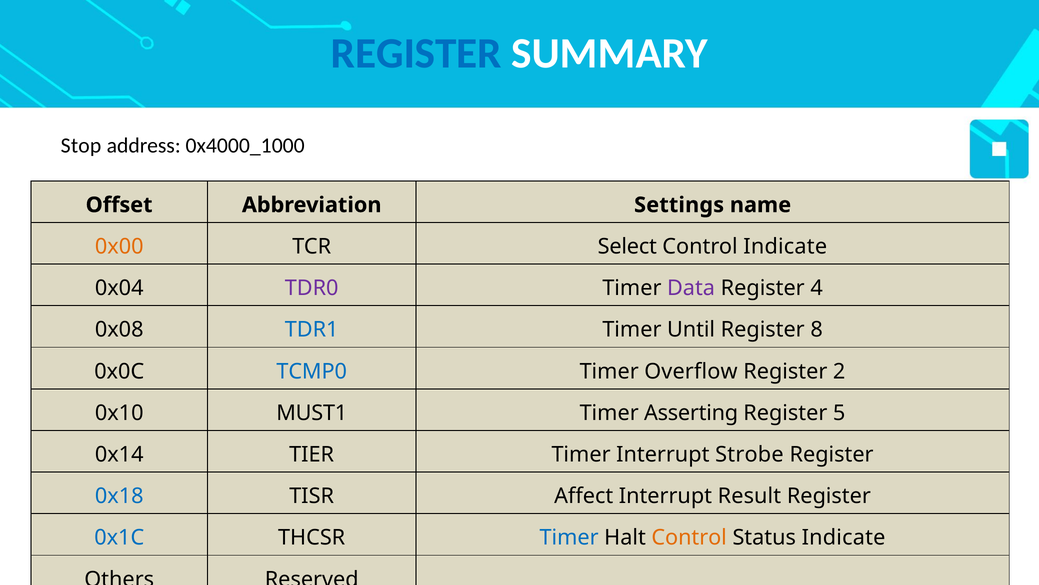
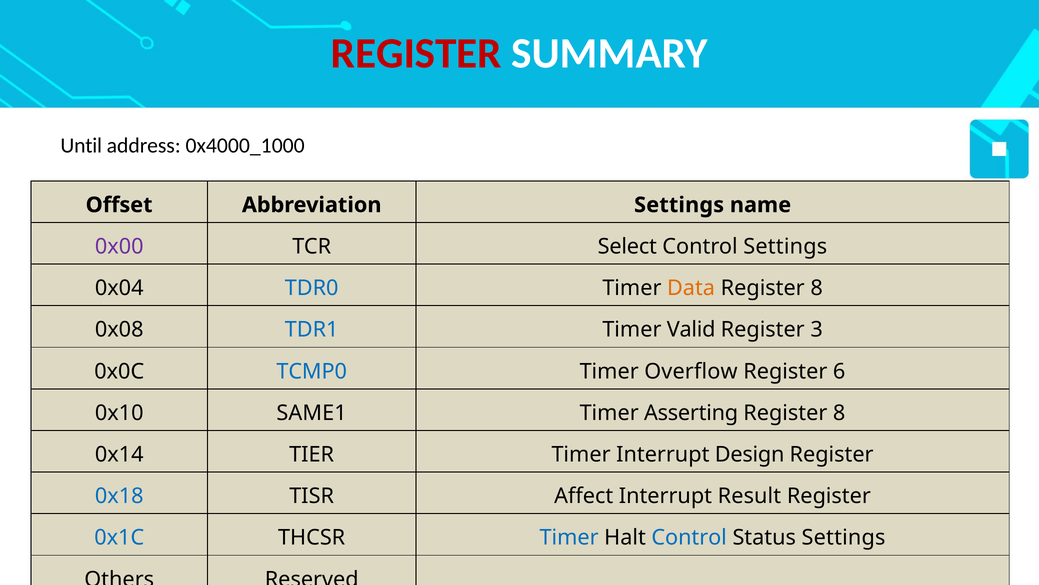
REGISTER at (416, 53) colour: blue -> red
Stop: Stop -> Until
0x00 colour: orange -> purple
Control Indicate: Indicate -> Settings
TDR0 colour: purple -> blue
Data colour: purple -> orange
4 at (817, 288): 4 -> 8
Until: Until -> Valid
8: 8 -> 3
2: 2 -> 6
MUST1: MUST1 -> SAME1
5 at (839, 413): 5 -> 8
Strobe: Strobe -> Design
Control at (689, 537) colour: orange -> blue
Status Indicate: Indicate -> Settings
